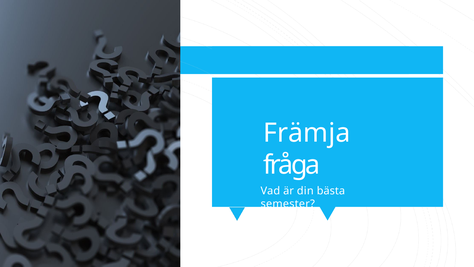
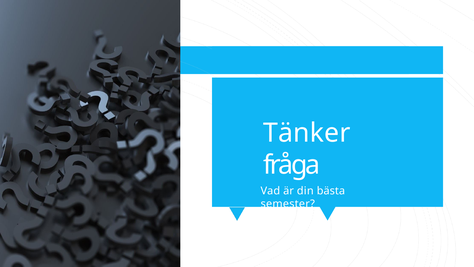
Främja: Främja -> Tänker
